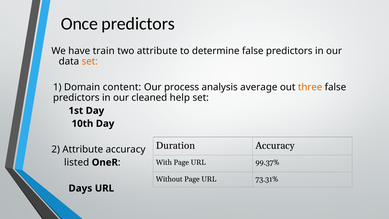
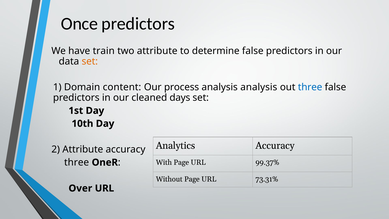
analysis average: average -> analysis
three at (310, 87) colour: orange -> blue
help: help -> days
Duration: Duration -> Analytics
listed at (77, 162): listed -> three
Days: Days -> Over
